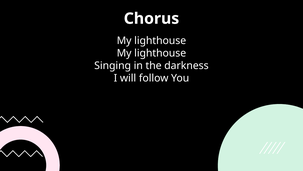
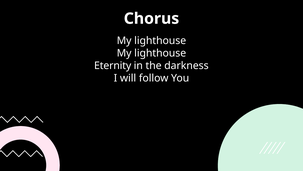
Singing: Singing -> Eternity
